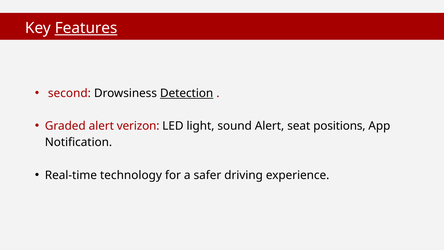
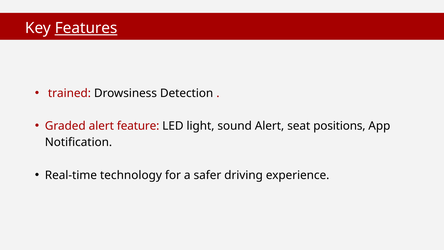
second: second -> trained
Detection underline: present -> none
verizon: verizon -> feature
